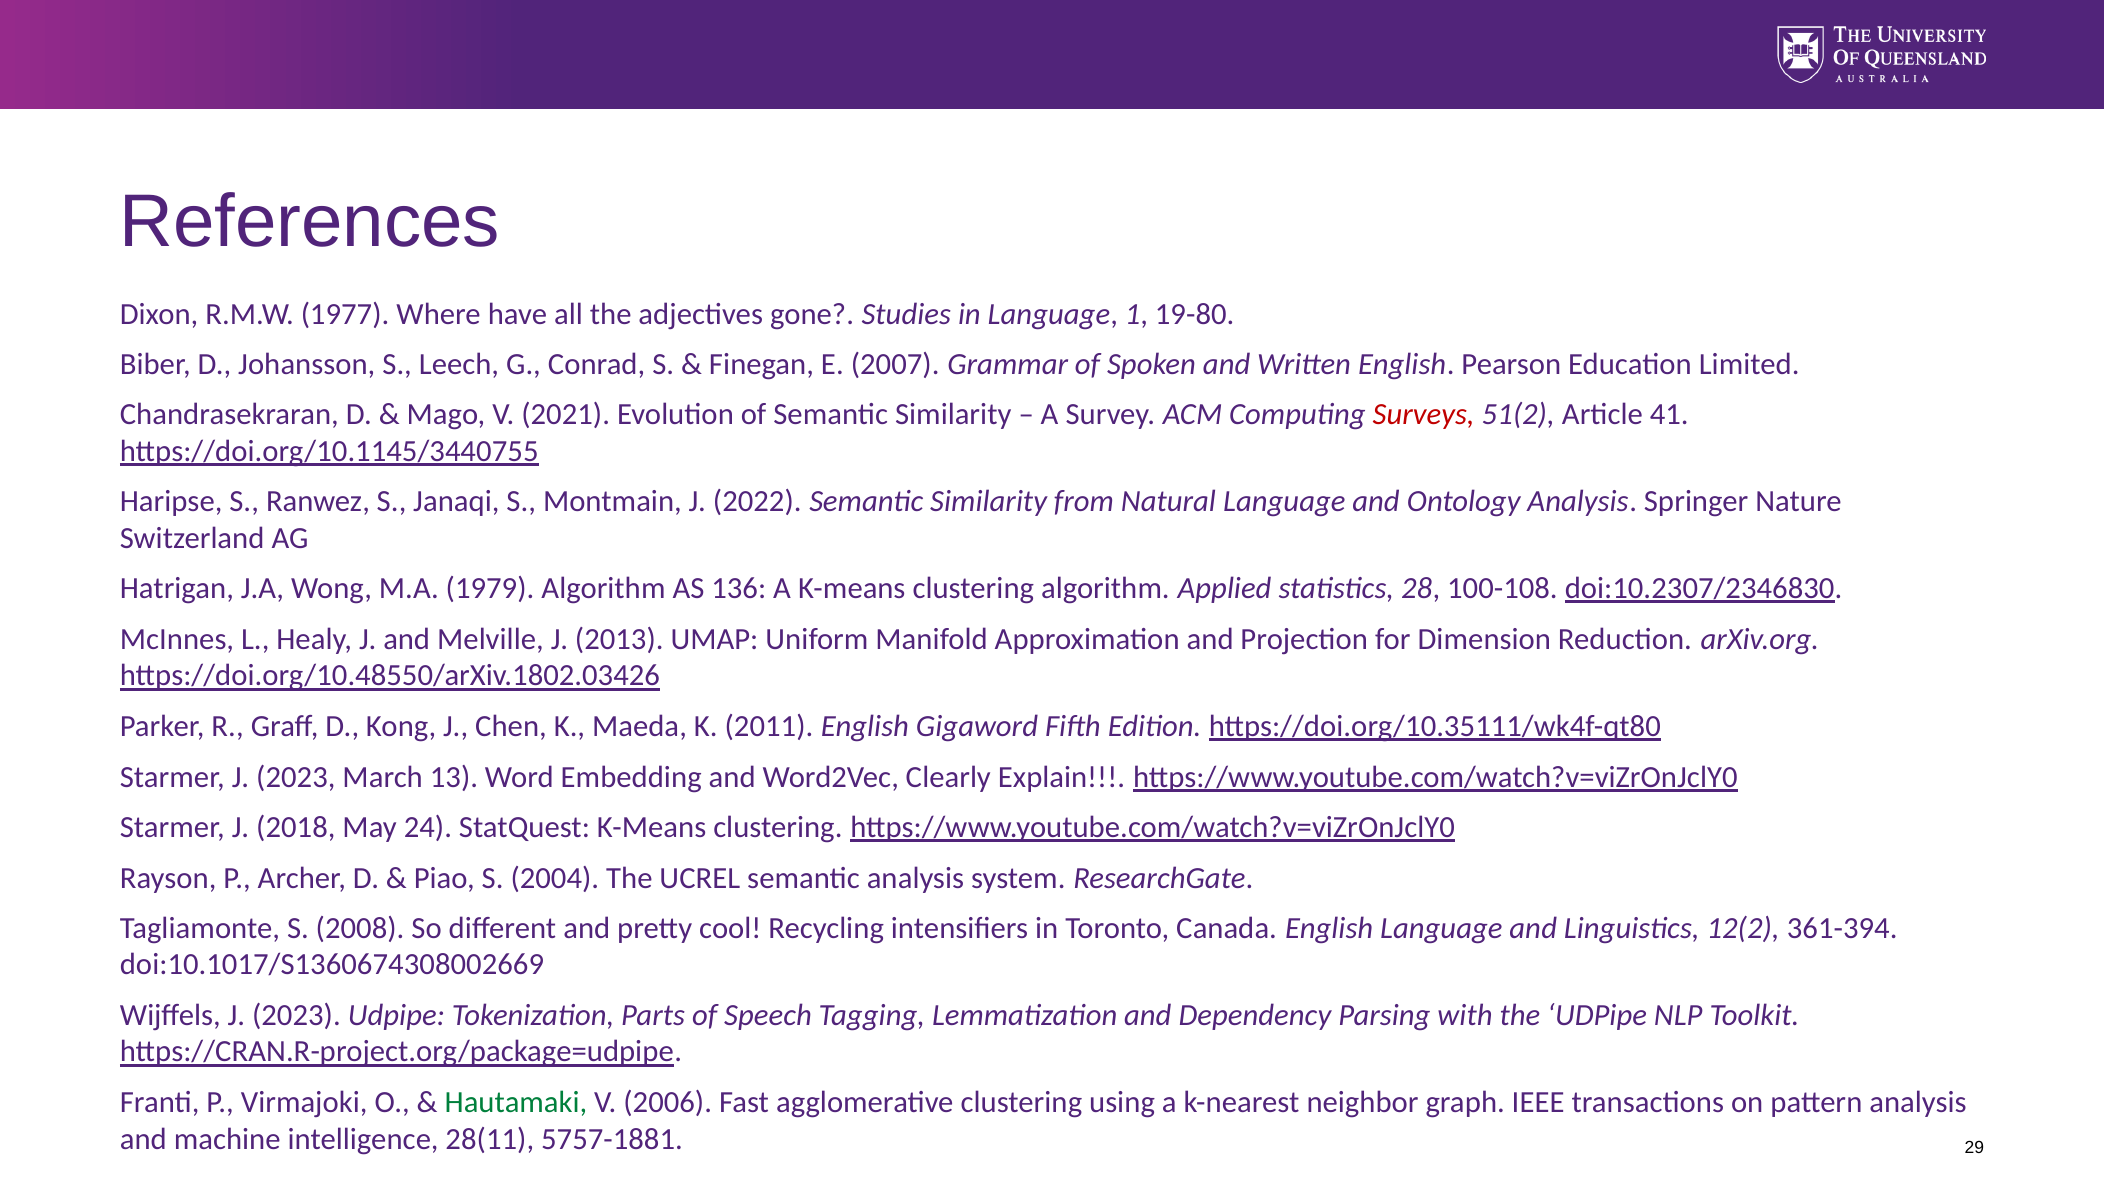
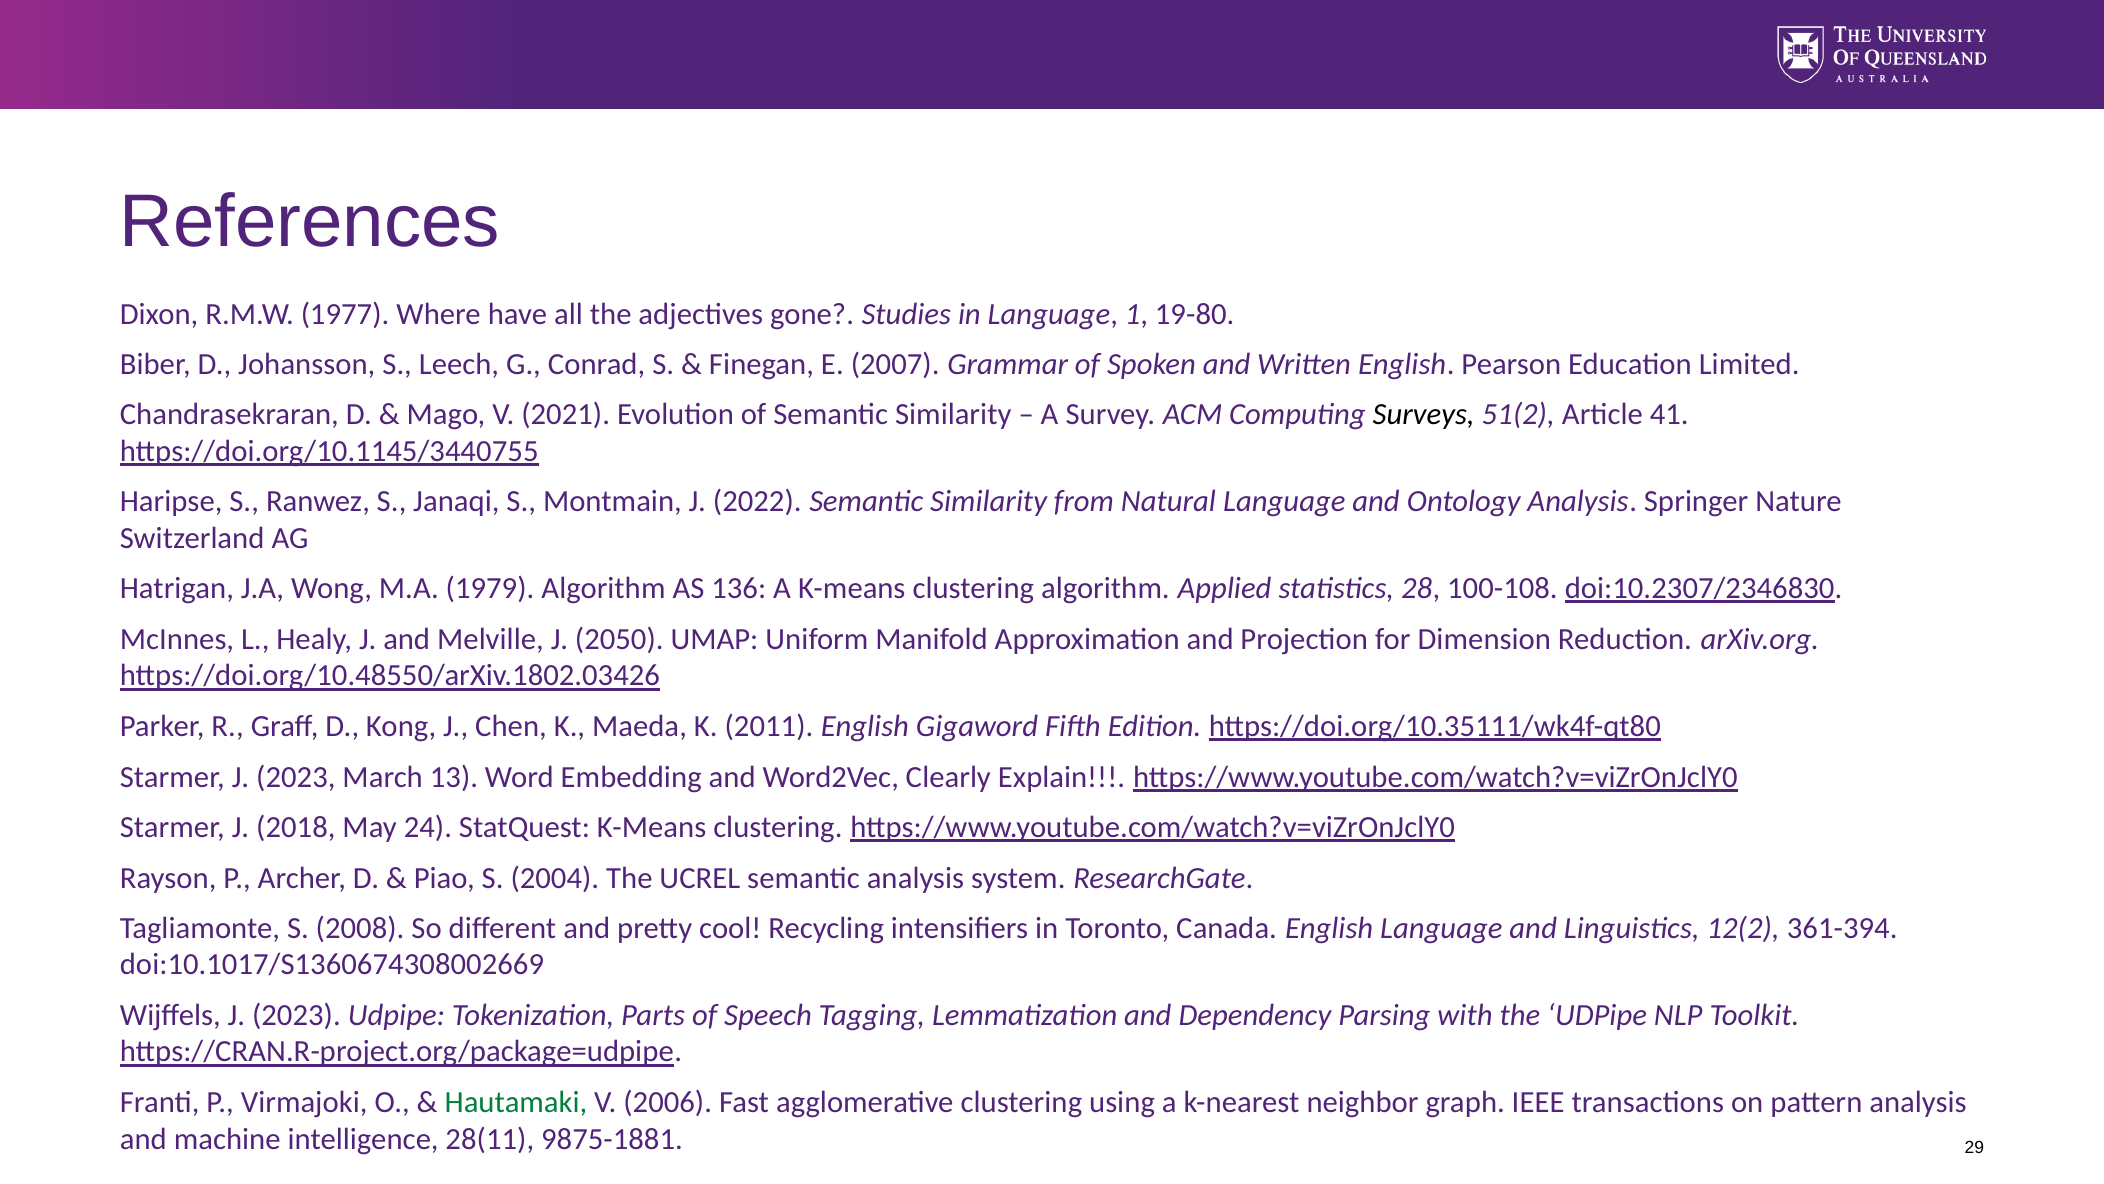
Surveys colour: red -> black
2013: 2013 -> 2050
5757-1881: 5757-1881 -> 9875-1881
